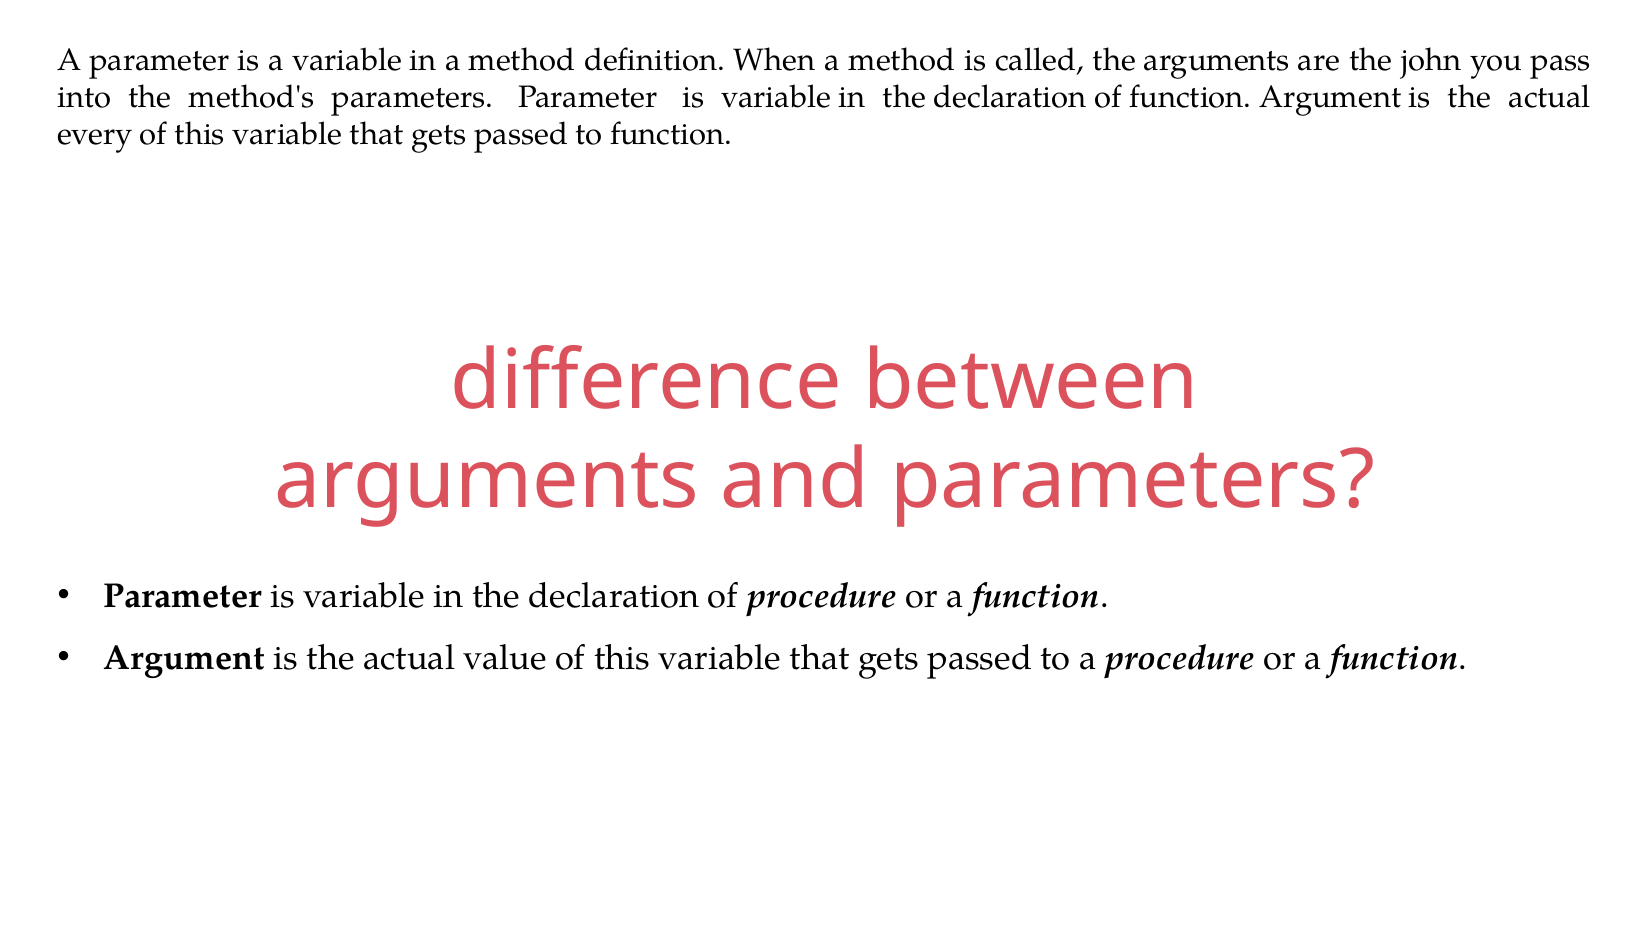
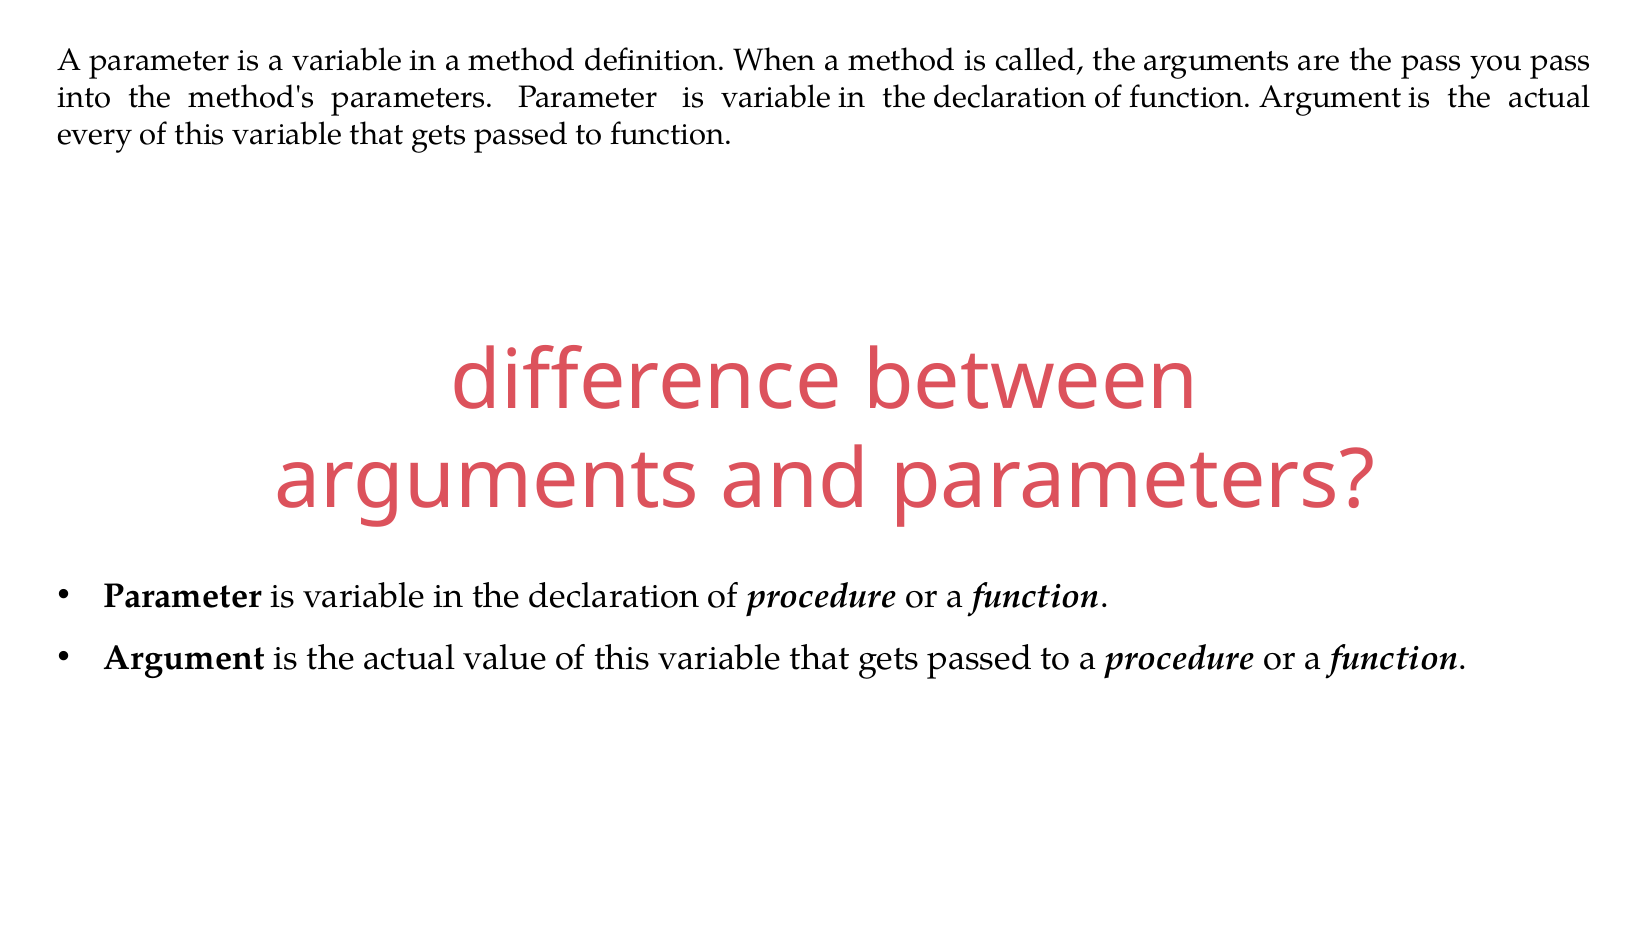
the john: john -> pass
